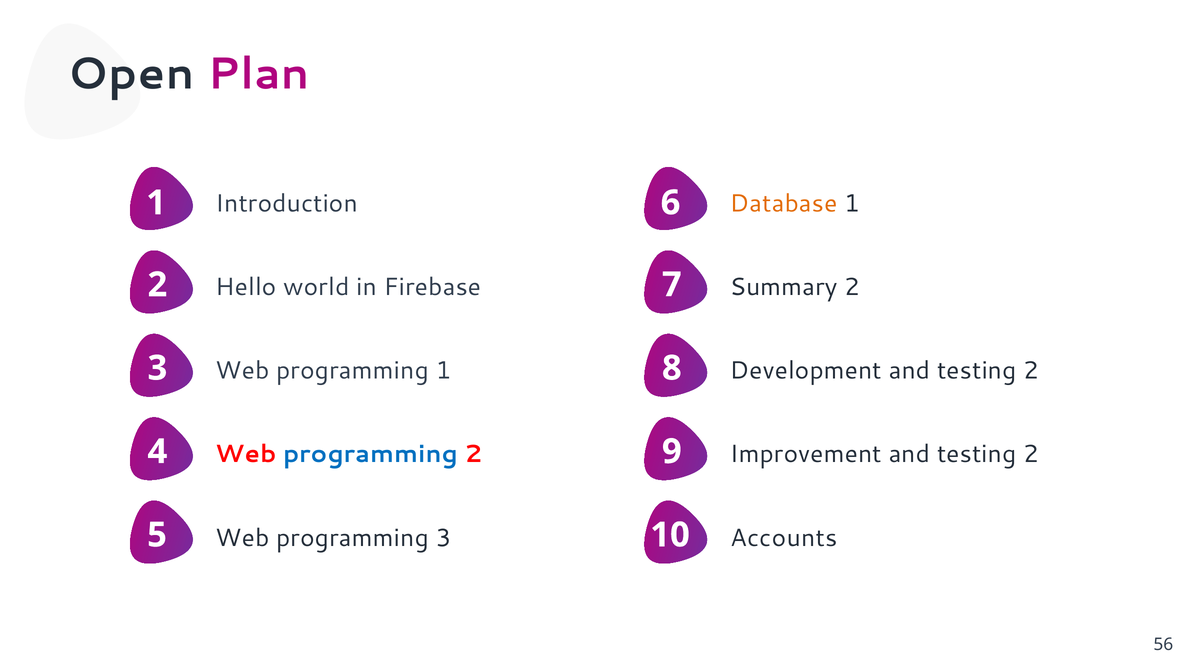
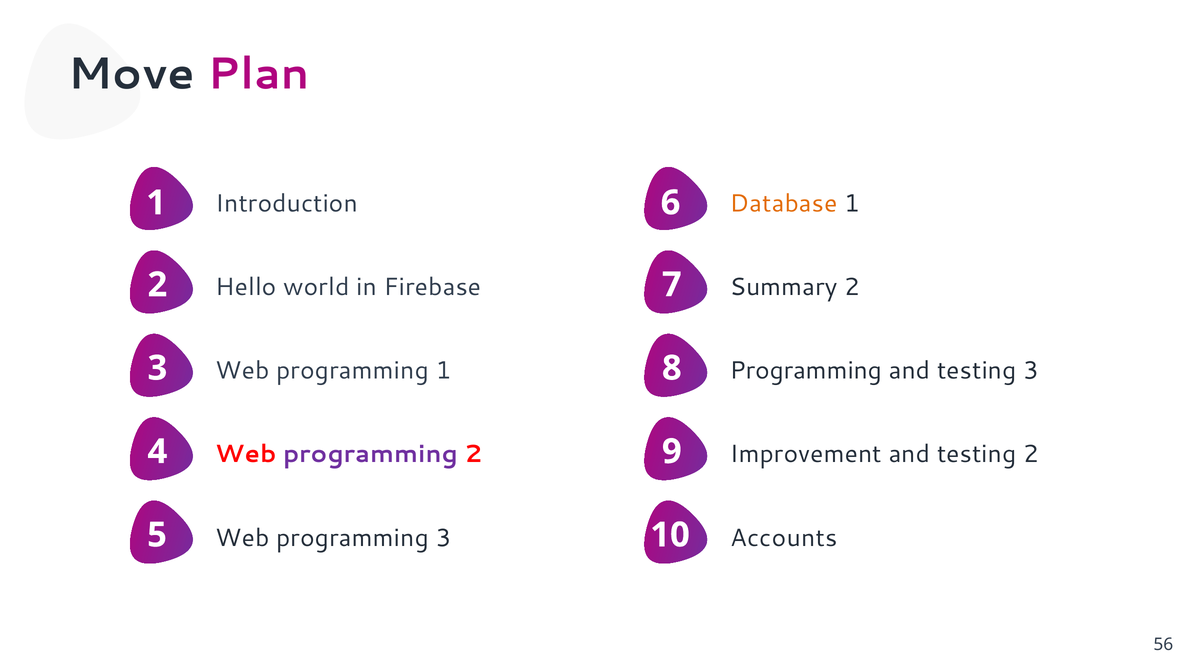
Open: Open -> Move
Development at (806, 371): Development -> Programming
2 at (1031, 371): 2 -> 3
programming at (371, 454) colour: blue -> purple
